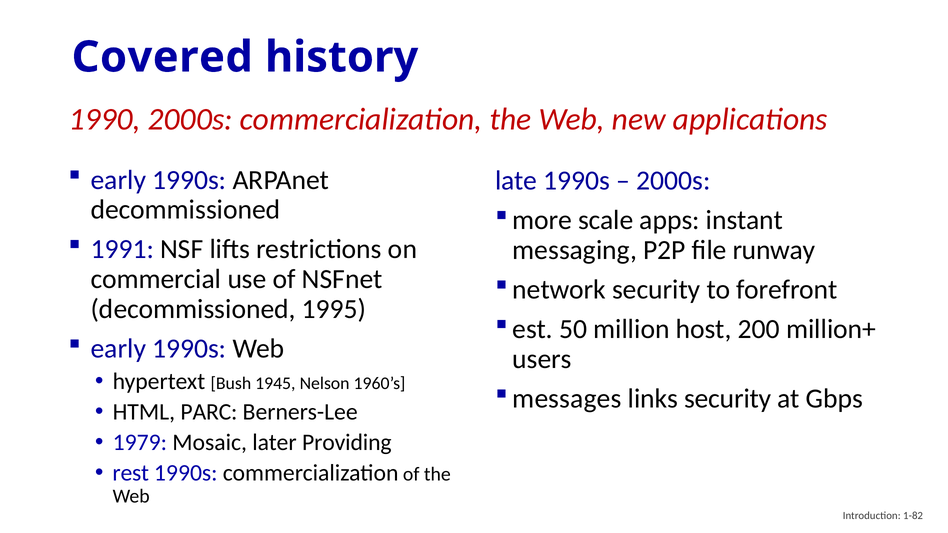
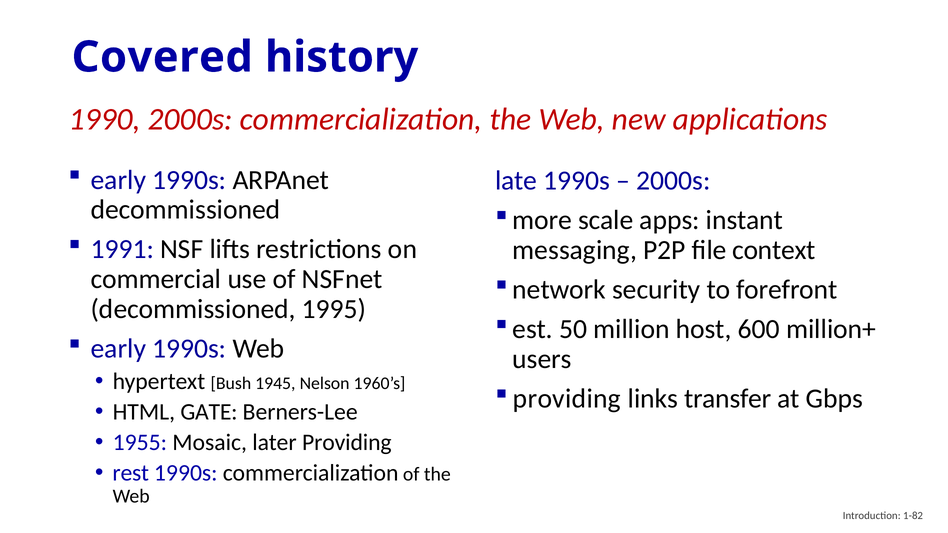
runway: runway -> context
200: 200 -> 600
messages at (567, 399): messages -> providing
links security: security -> transfer
PARC: PARC -> GATE
1979: 1979 -> 1955
